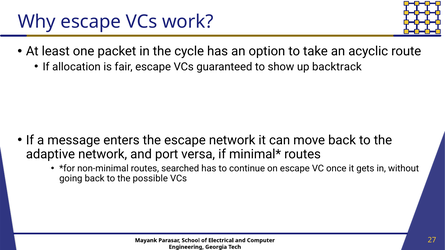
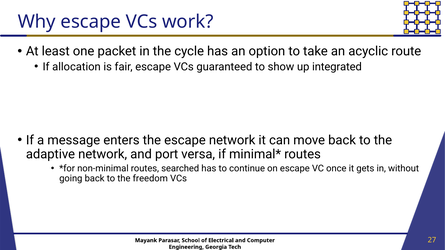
backtrack: backtrack -> integrated
possible: possible -> freedom
